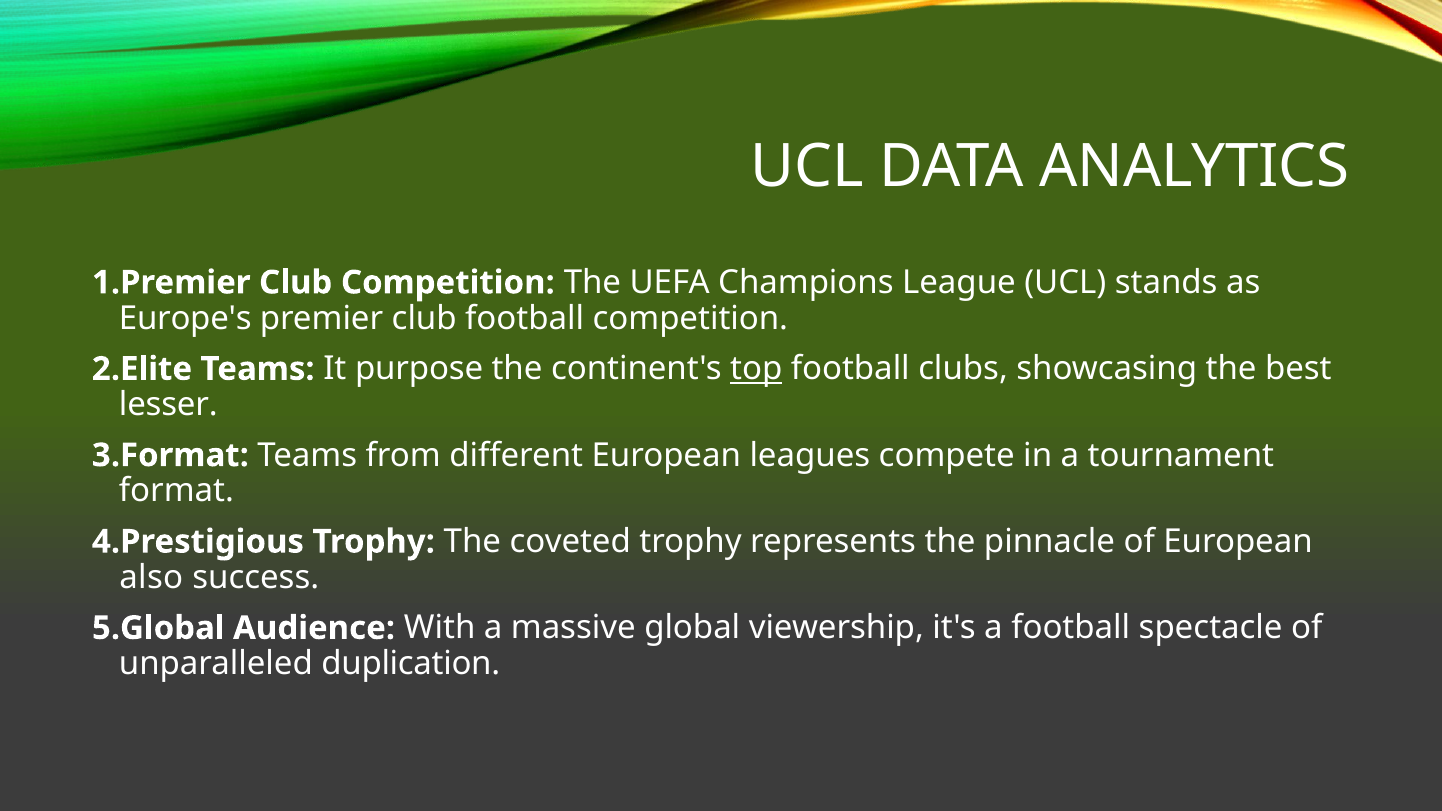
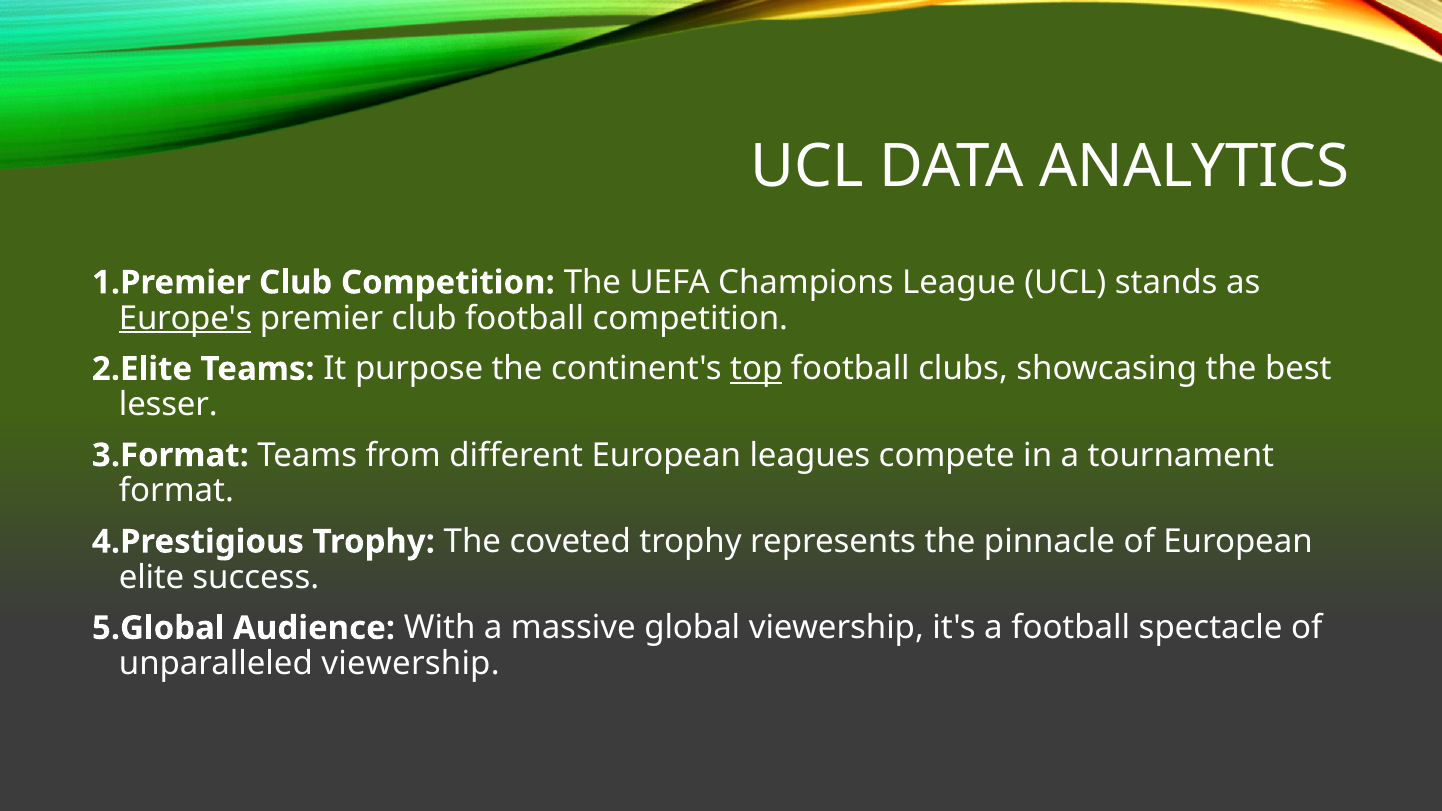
Europe's underline: none -> present
also: also -> elite
unparalleled duplication: duplication -> viewership
